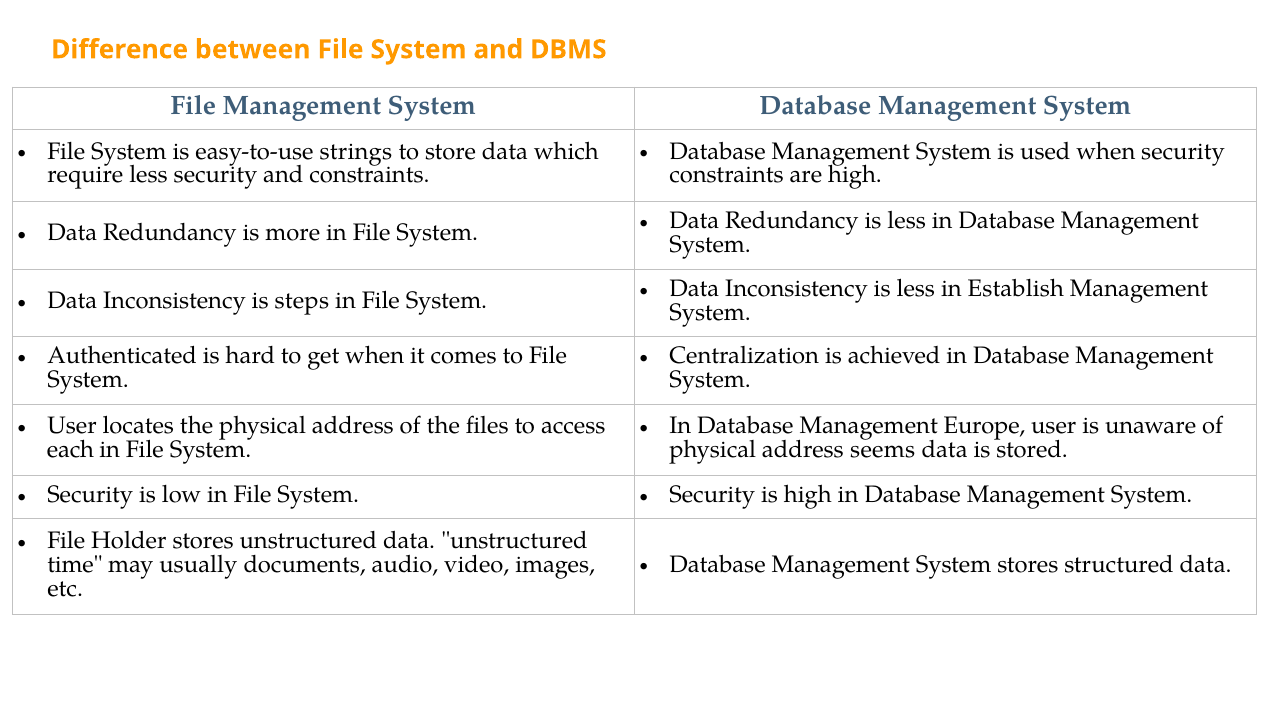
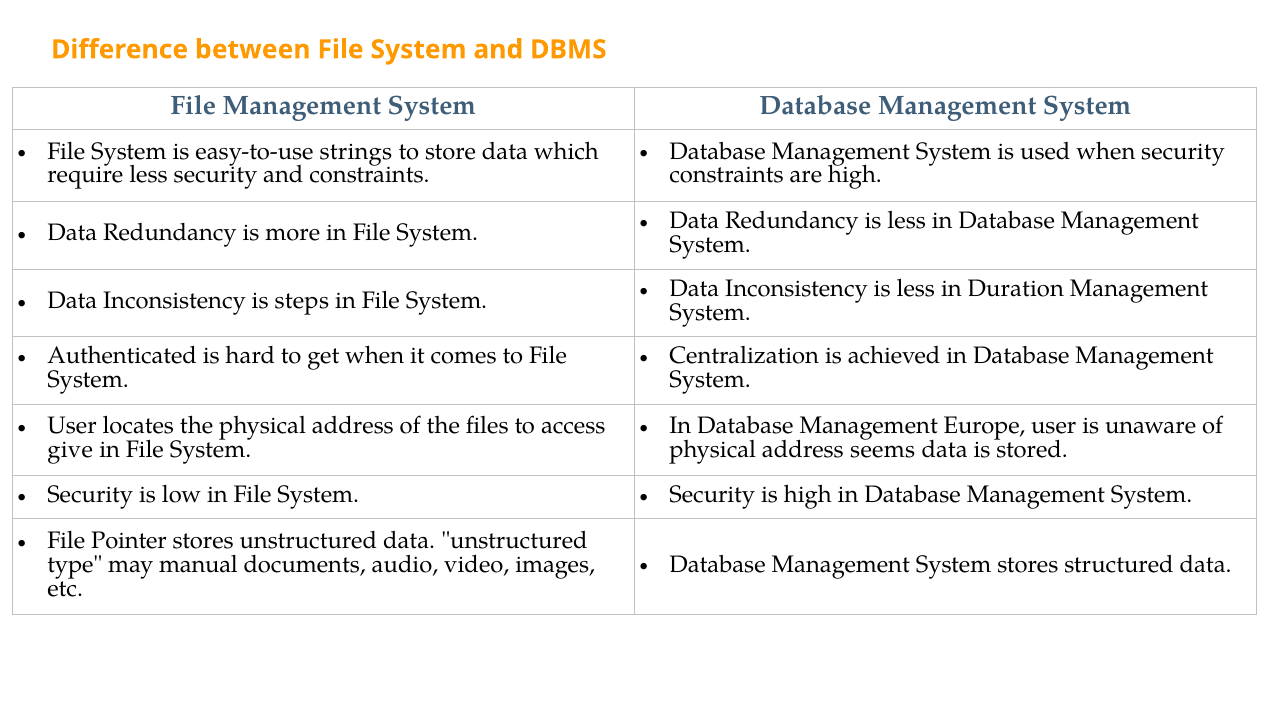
Establish: Establish -> Duration
each: each -> give
Holder: Holder -> Pointer
time: time -> type
usually: usually -> manual
